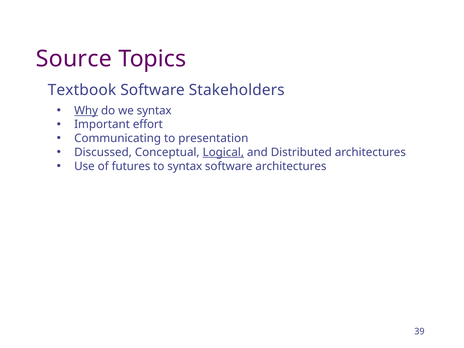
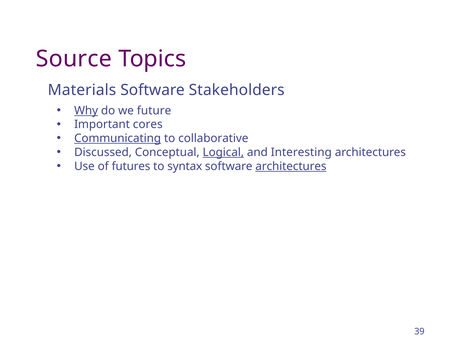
Textbook: Textbook -> Materials
we syntax: syntax -> future
effort: effort -> cores
Communicating underline: none -> present
presentation: presentation -> collaborative
Distributed: Distributed -> Interesting
architectures at (291, 166) underline: none -> present
